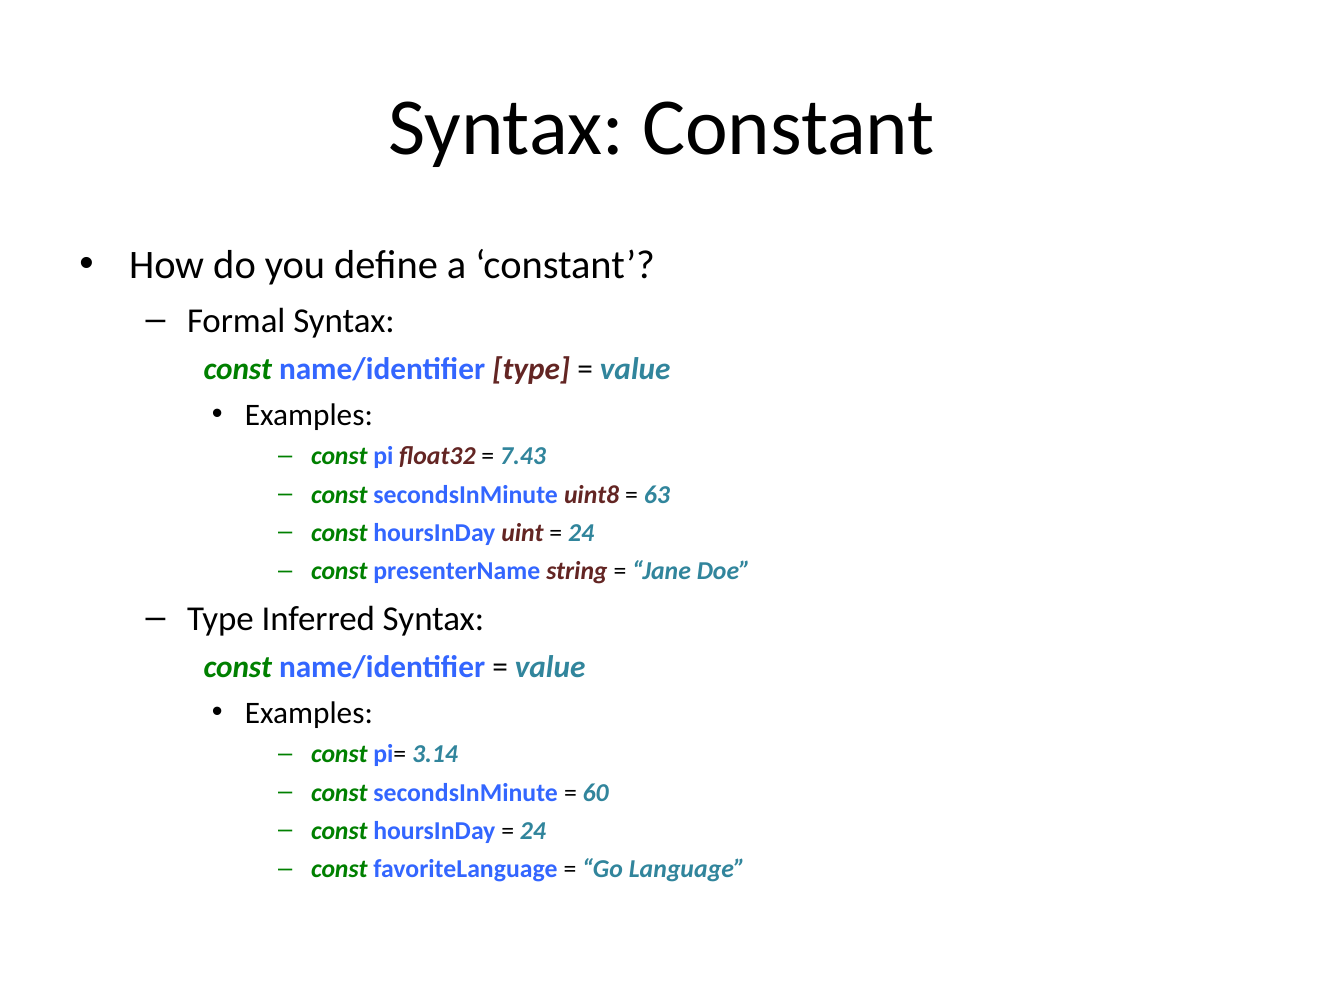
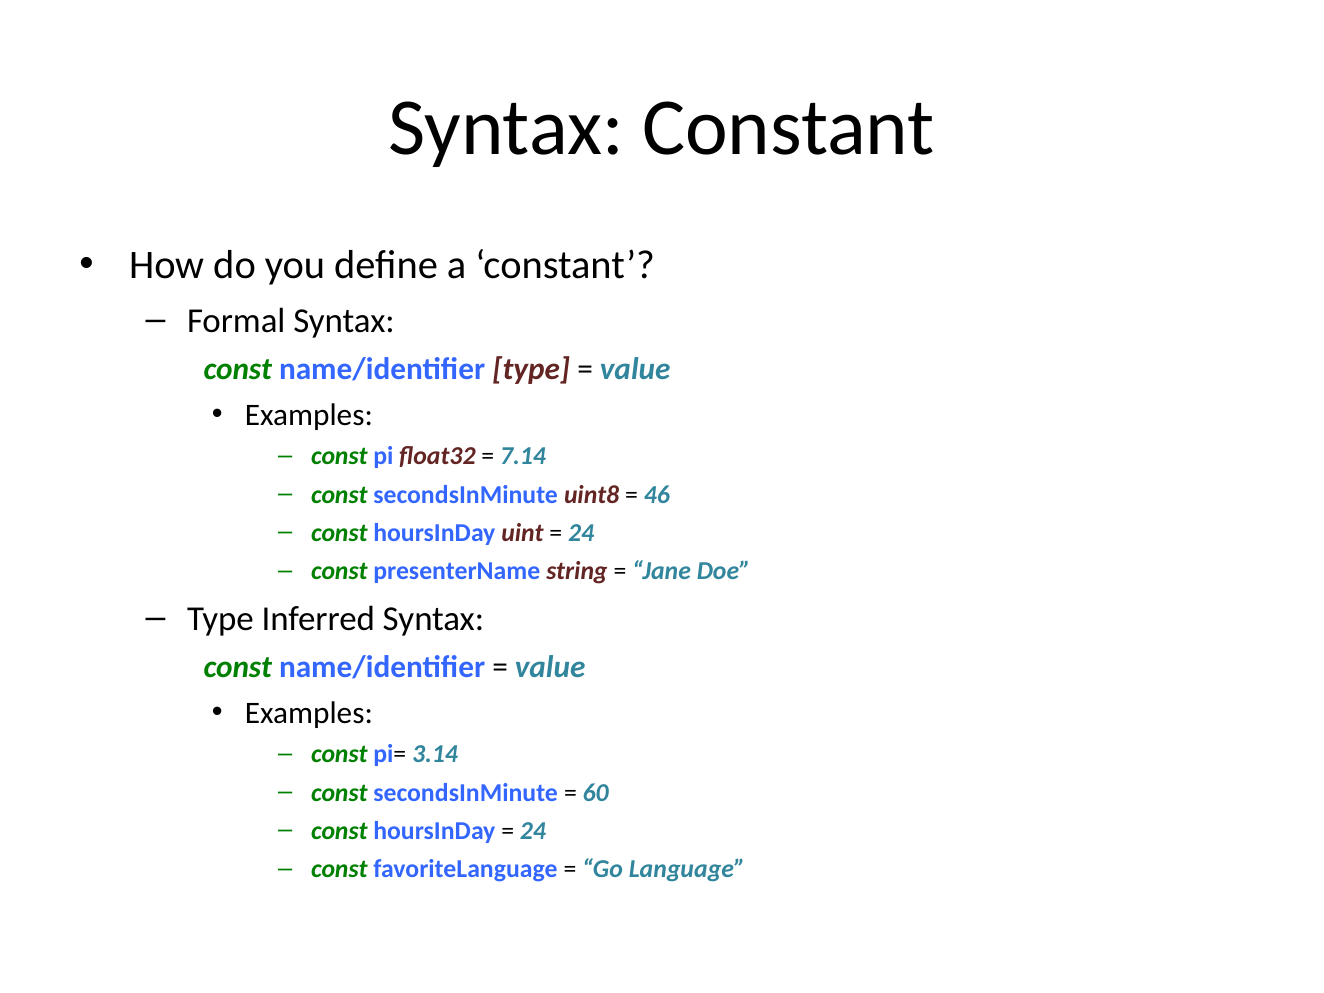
7.43: 7.43 -> 7.14
63: 63 -> 46
